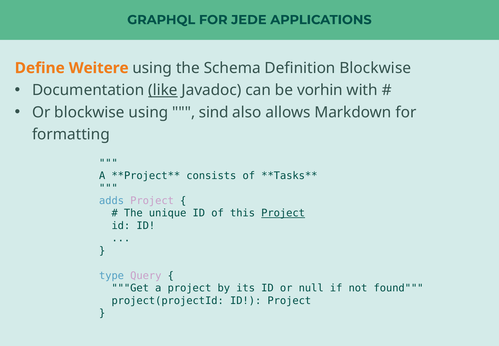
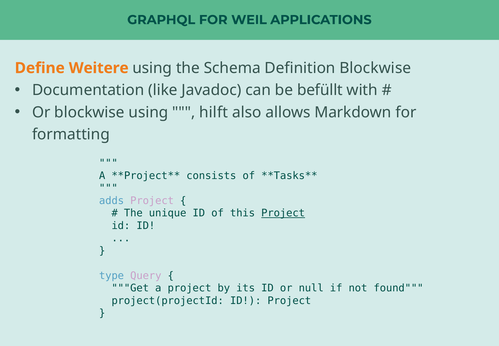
JEDE: JEDE -> WEIL
like underline: present -> none
vorhin: vorhin -> befüllt
sind: sind -> hilft
